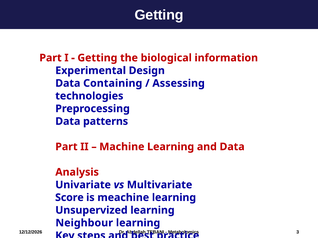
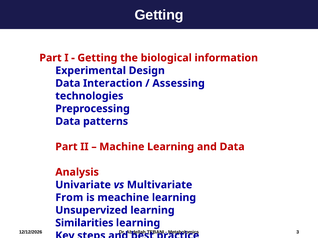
Containing: Containing -> Interaction
Score: Score -> From
Neighbour: Neighbour -> Similarities
